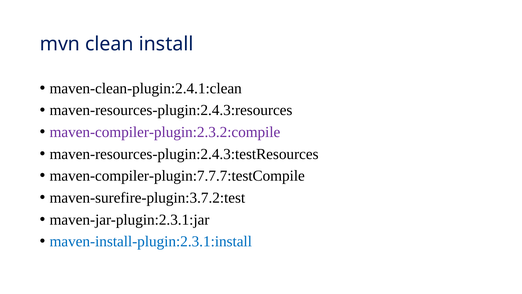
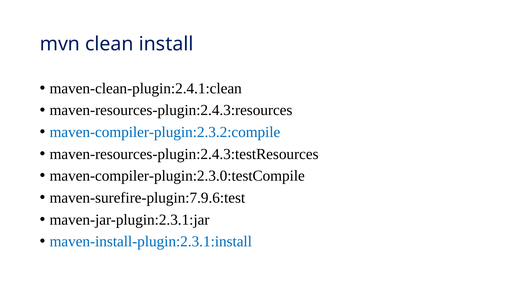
maven-compiler-plugin:2.3.2:compile colour: purple -> blue
maven-compiler-plugin:7.7.7:testCompile: maven-compiler-plugin:7.7.7:testCompile -> maven-compiler-plugin:2.3.0:testCompile
maven-surefire-plugin:3.7.2:test: maven-surefire-plugin:3.7.2:test -> maven-surefire-plugin:7.9.6:test
